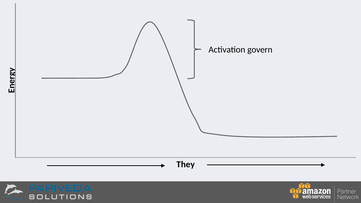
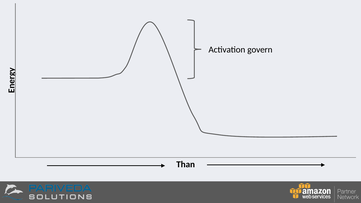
They: They -> Than
